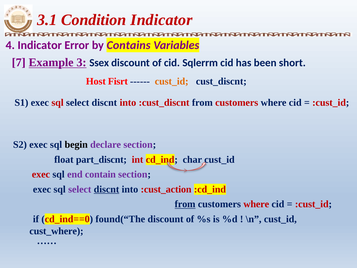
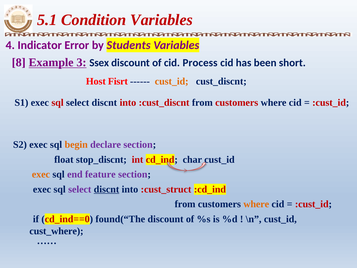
3.1: 3.1 -> 5.1
Condition Indicator: Indicator -> Variables
Contains: Contains -> Students
7: 7 -> 8
Sqlerrm: Sqlerrm -> Process
begin colour: black -> orange
part_discnt: part_discnt -> stop_discnt
exec at (41, 174) colour: red -> orange
contain: contain -> feature
:cust_action: :cust_action -> :cust_struct
from at (185, 204) underline: present -> none
where at (256, 204) colour: red -> orange
